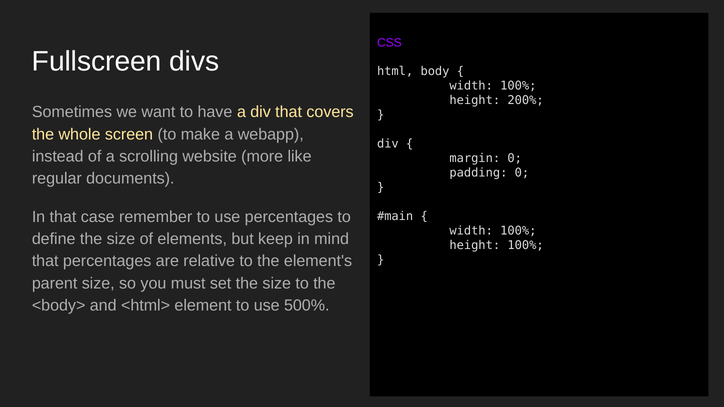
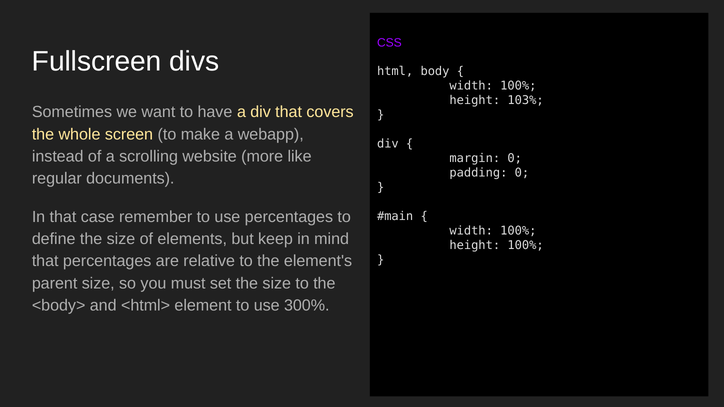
200%: 200% -> 103%
500%: 500% -> 300%
